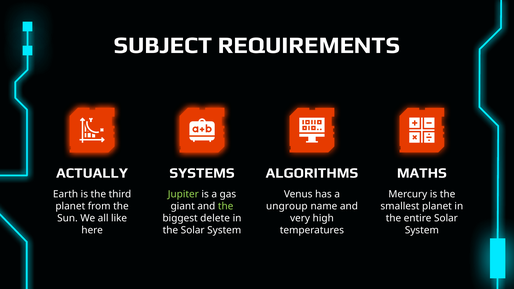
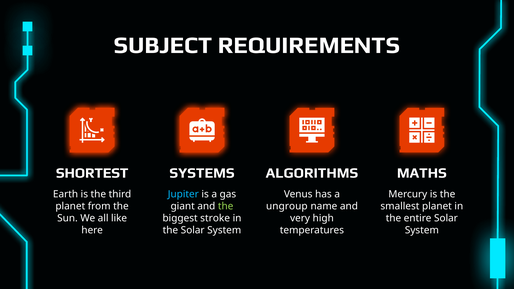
ACTUALLY: ACTUALLY -> SHORTEST
Jupiter colour: light green -> light blue
delete: delete -> stroke
